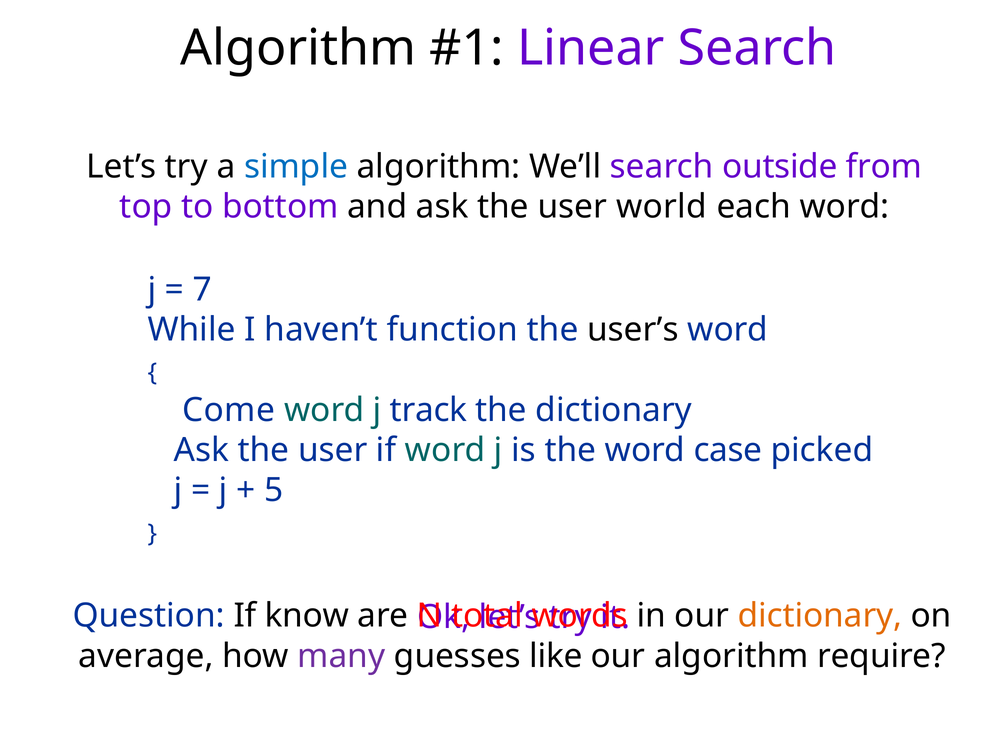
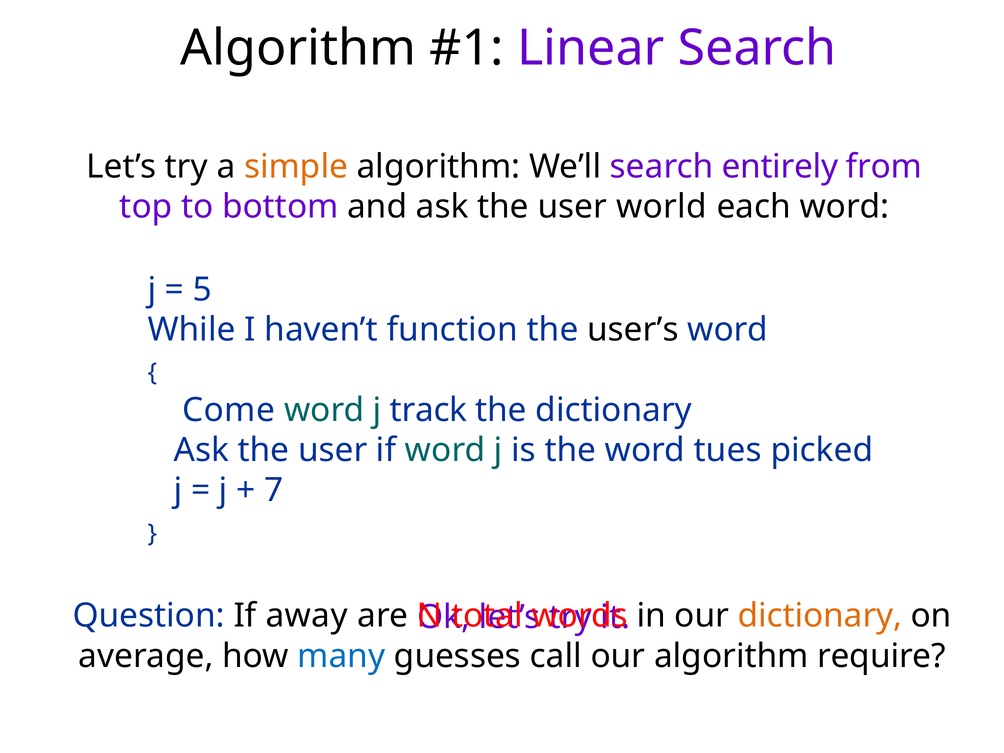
simple colour: blue -> orange
outside: outside -> entirely
7: 7 -> 5
case: case -> tues
5: 5 -> 7
know: know -> away
many colour: purple -> blue
like: like -> call
